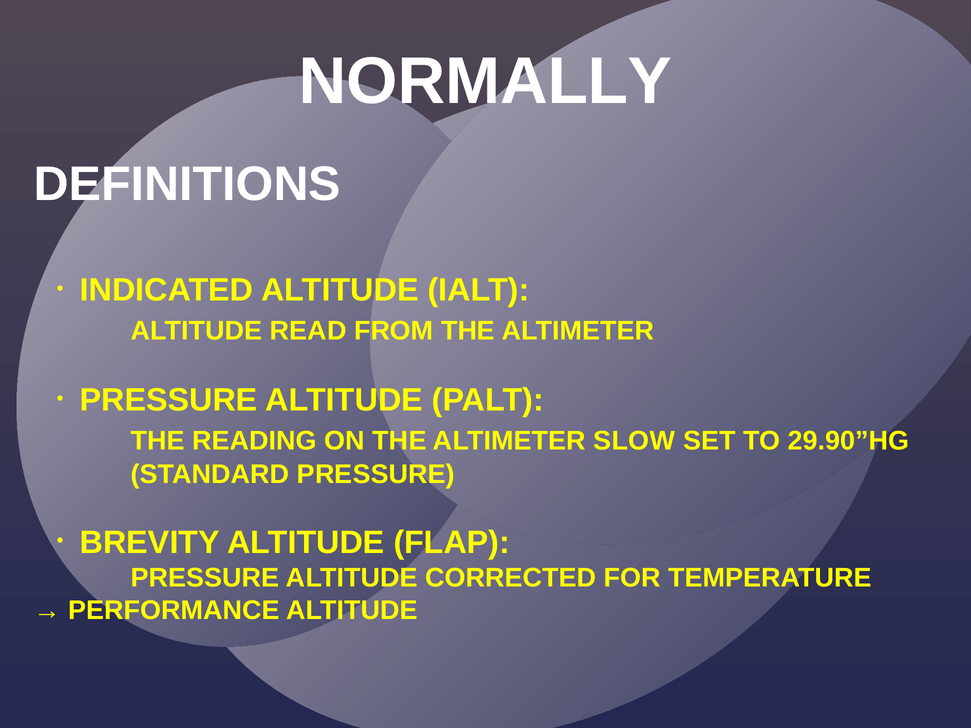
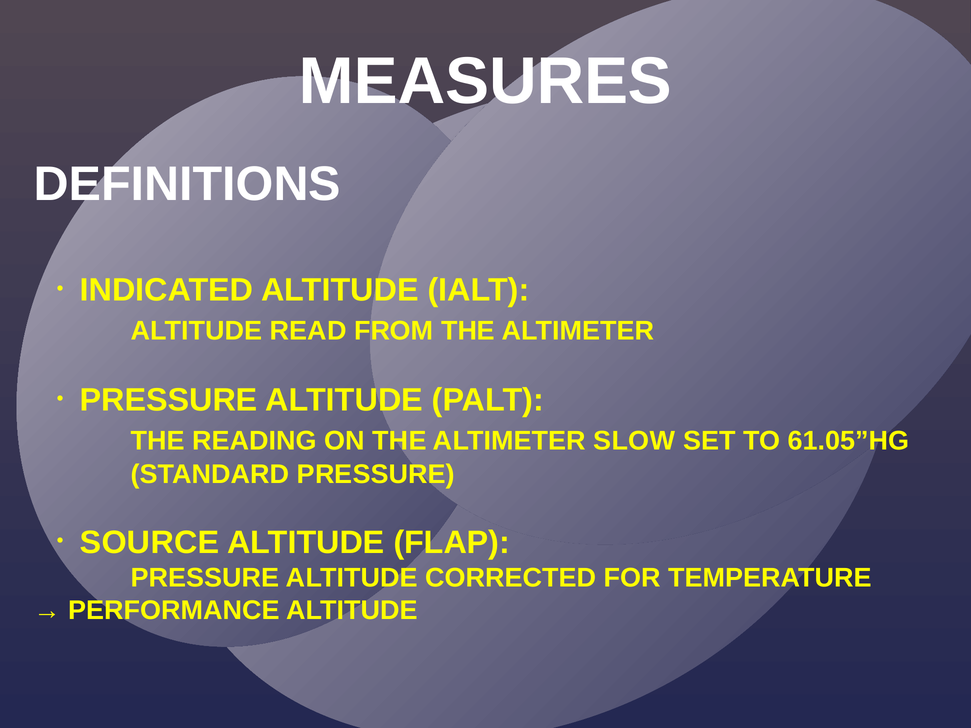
NORMALLY: NORMALLY -> MEASURES
29.90”HG: 29.90”HG -> 61.05”HG
BREVITY: BREVITY -> SOURCE
